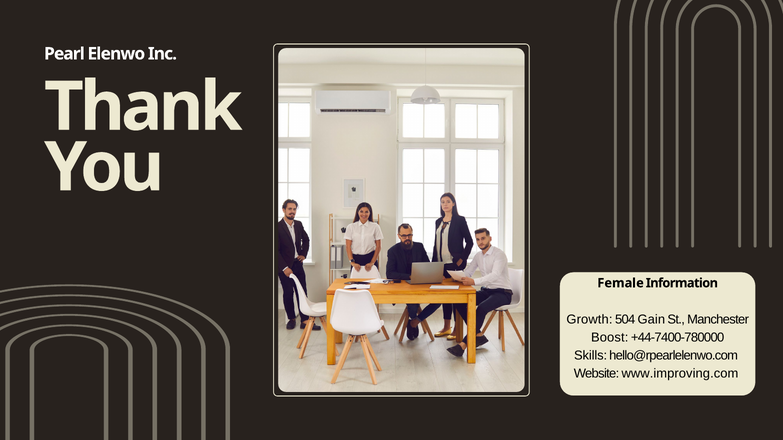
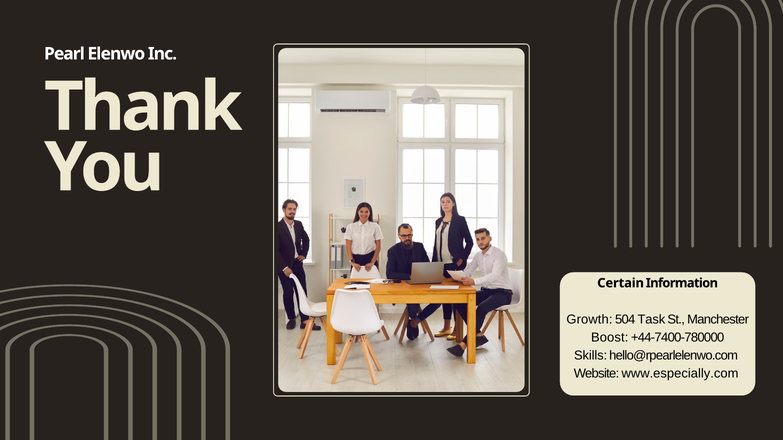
Female: Female -> Certain
Gain: Gain -> Task
www.improving.com: www.improving.com -> www.especially.com
